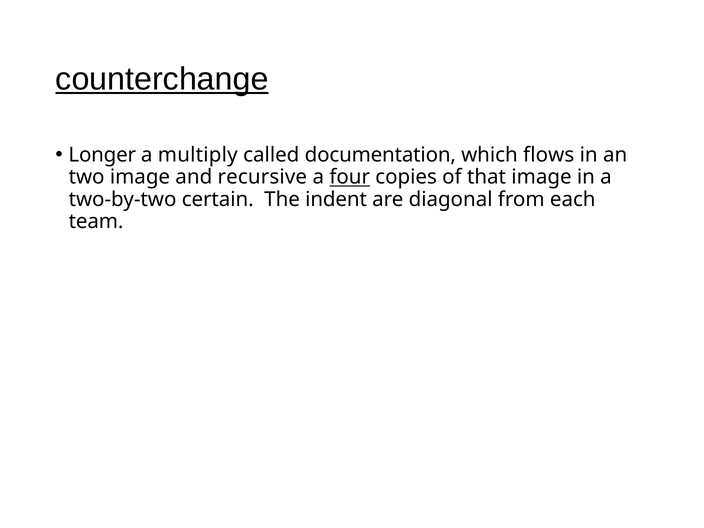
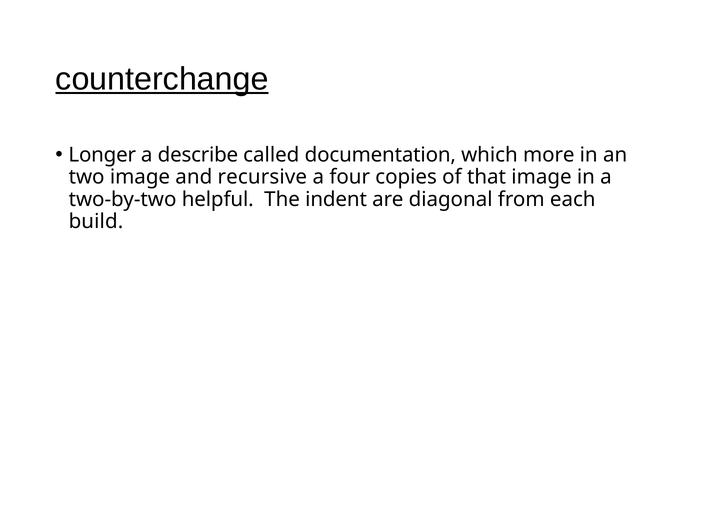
multiply: multiply -> describe
flows: flows -> more
four underline: present -> none
certain: certain -> helpful
team: team -> build
